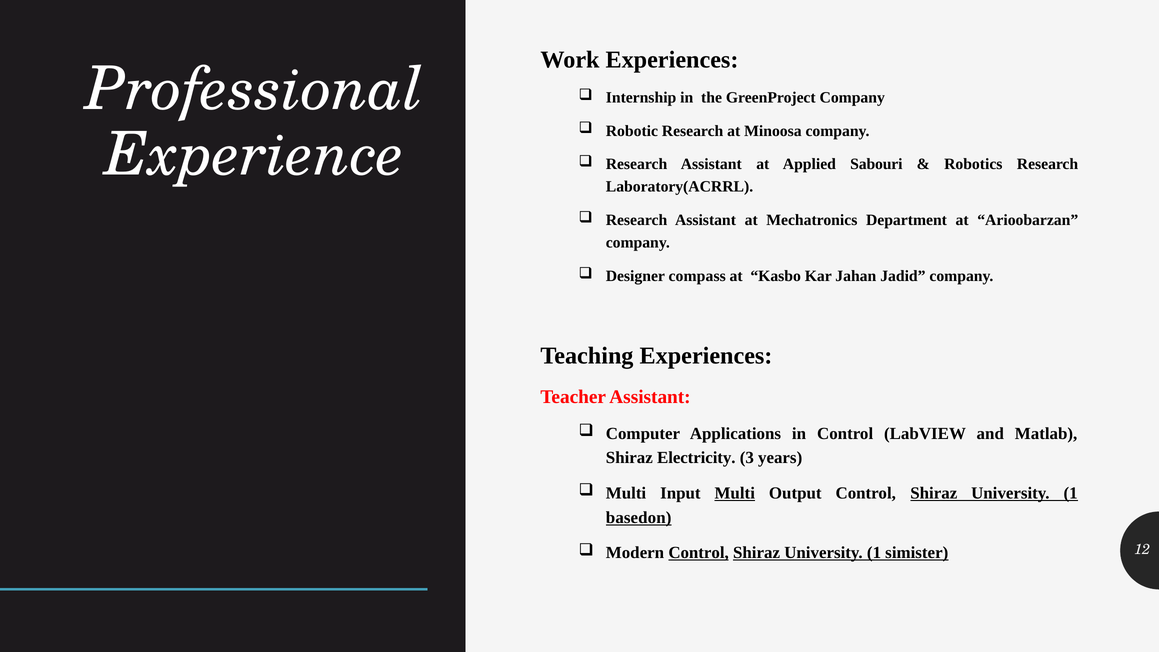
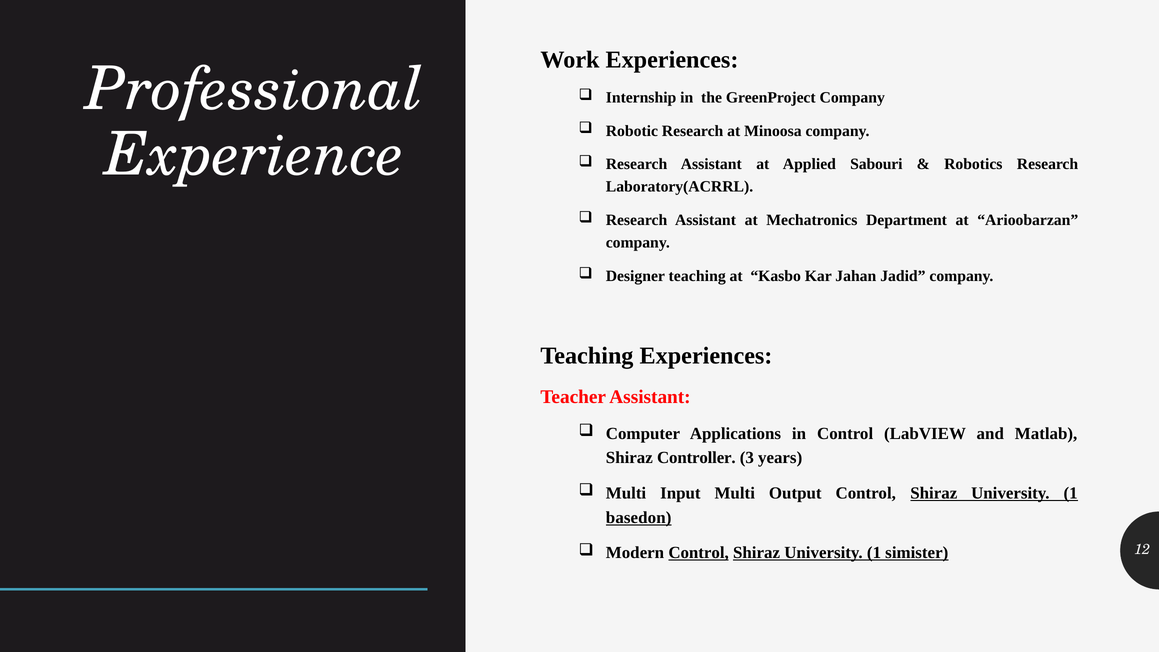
Designer compass: compass -> teaching
Electricity: Electricity -> Controller
Multi at (735, 493) underline: present -> none
